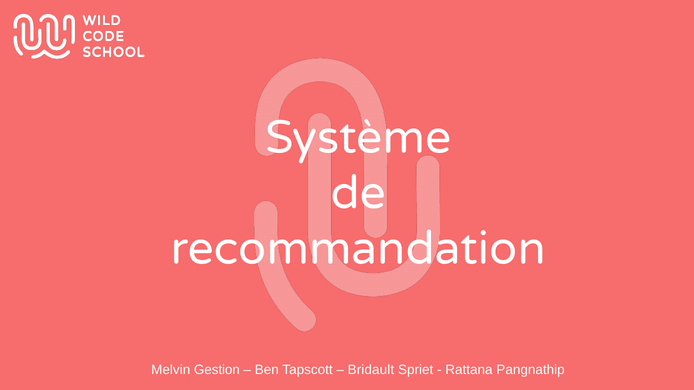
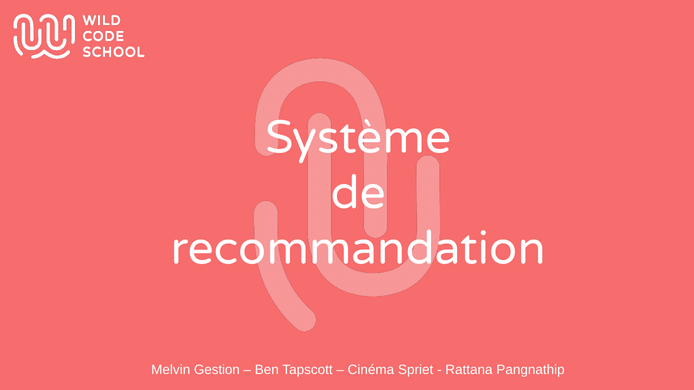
Bridault: Bridault -> Cinéma
